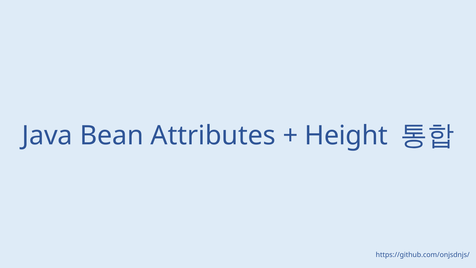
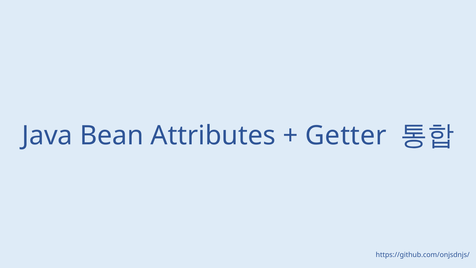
Height: Height -> Getter
